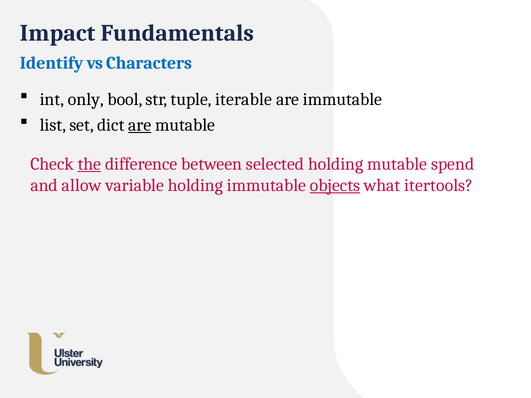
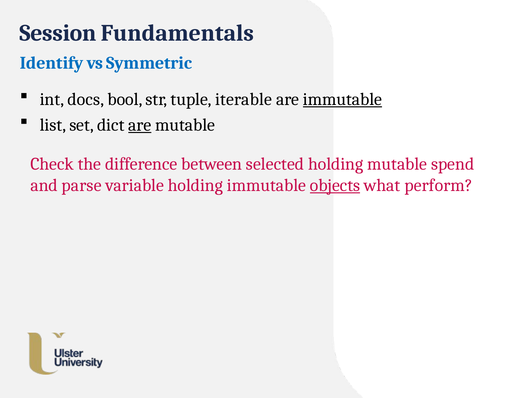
Impact: Impact -> Session
Characters: Characters -> Symmetric
only: only -> docs
immutable at (342, 99) underline: none -> present
the underline: present -> none
allow: allow -> parse
itertools: itertools -> perform
